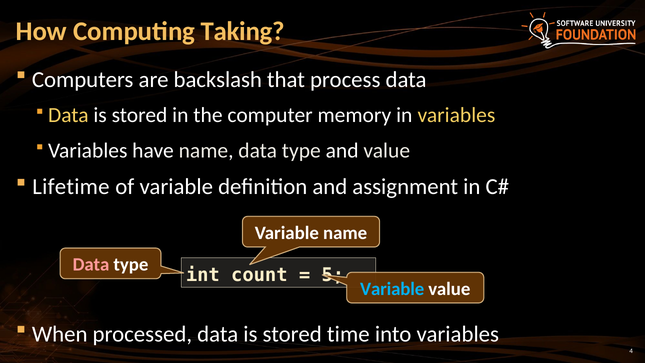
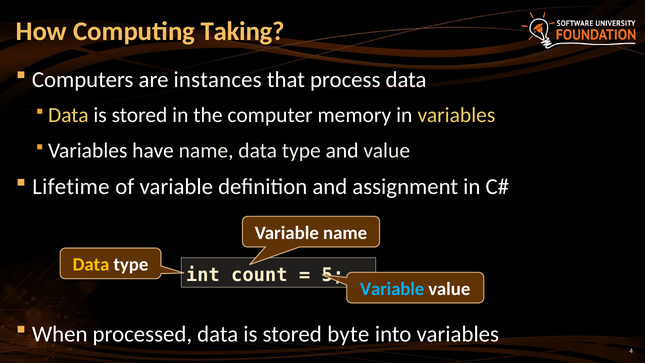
backslash: backslash -> instances
Data at (91, 265) colour: pink -> yellow
time: time -> byte
